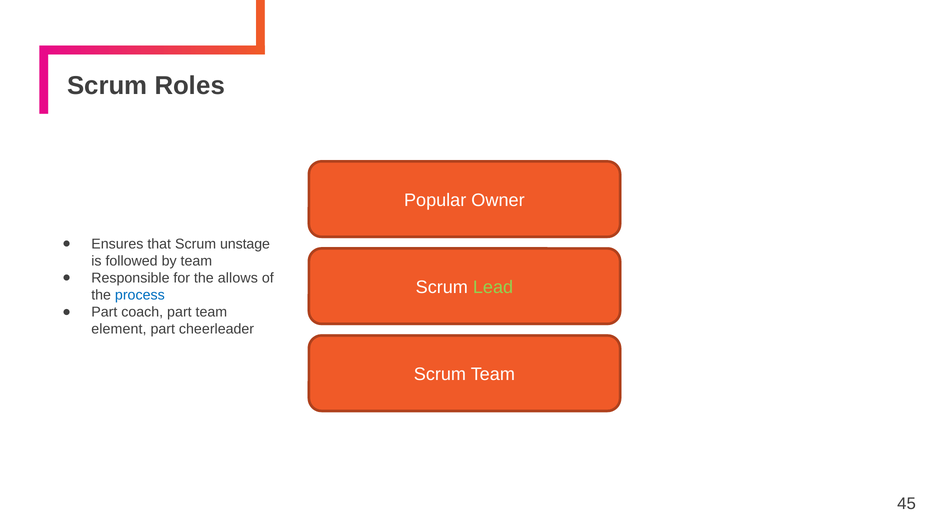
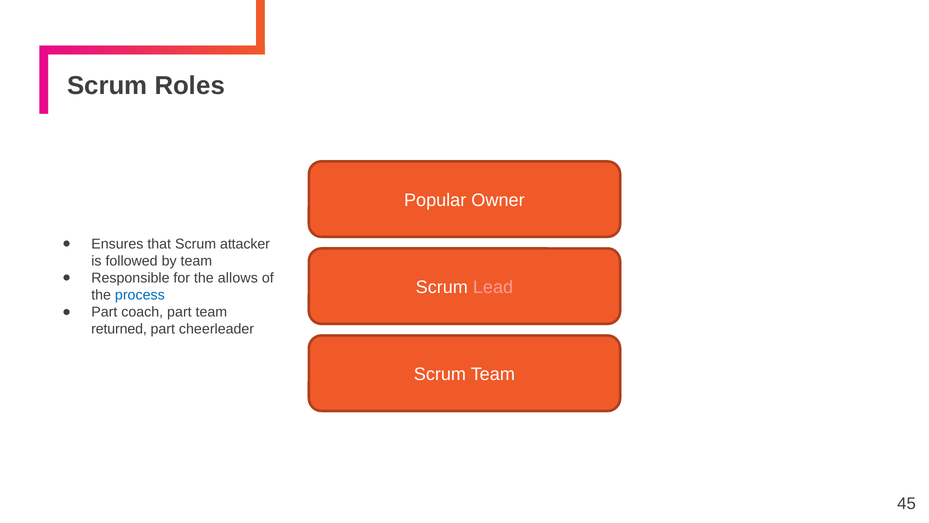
unstage: unstage -> attacker
Lead colour: light green -> pink
element: element -> returned
